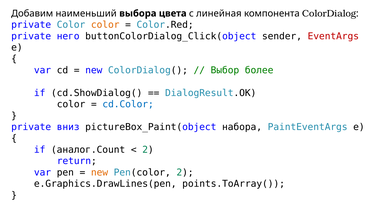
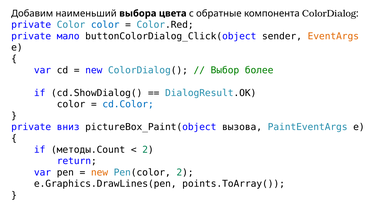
линейная: линейная -> обратные
color at (105, 25) colour: orange -> blue
него: него -> мало
EventArgs colour: red -> orange
набора: набора -> вызова
аналог.Count: аналог.Count -> методы.Count
